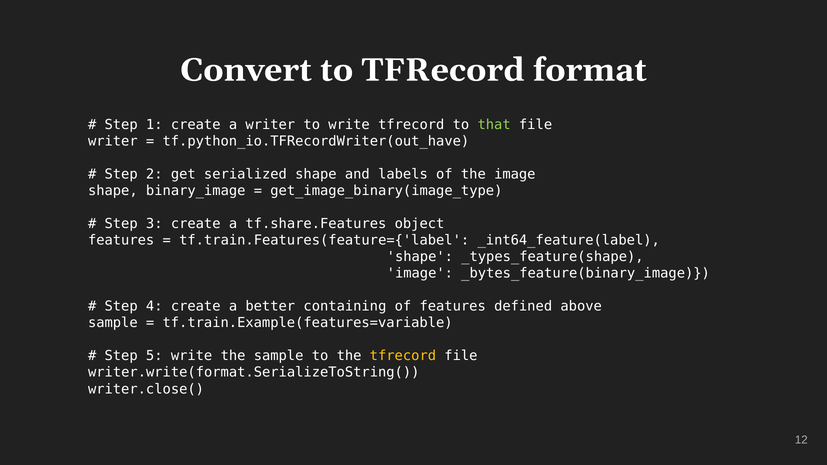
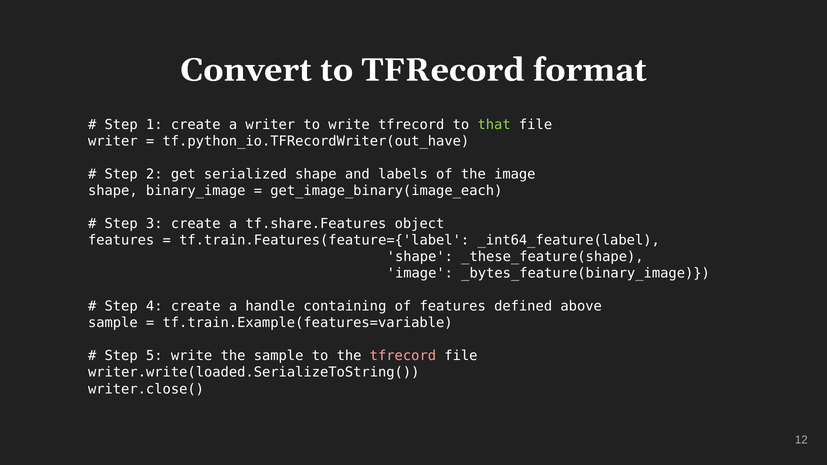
get_image_binary(image_type: get_image_binary(image_type -> get_image_binary(image_each
_types_feature(shape: _types_feature(shape -> _these_feature(shape
better: better -> handle
tfrecord at (403, 356) colour: yellow -> pink
writer.write(format.SerializeToString(: writer.write(format.SerializeToString( -> writer.write(loaded.SerializeToString(
